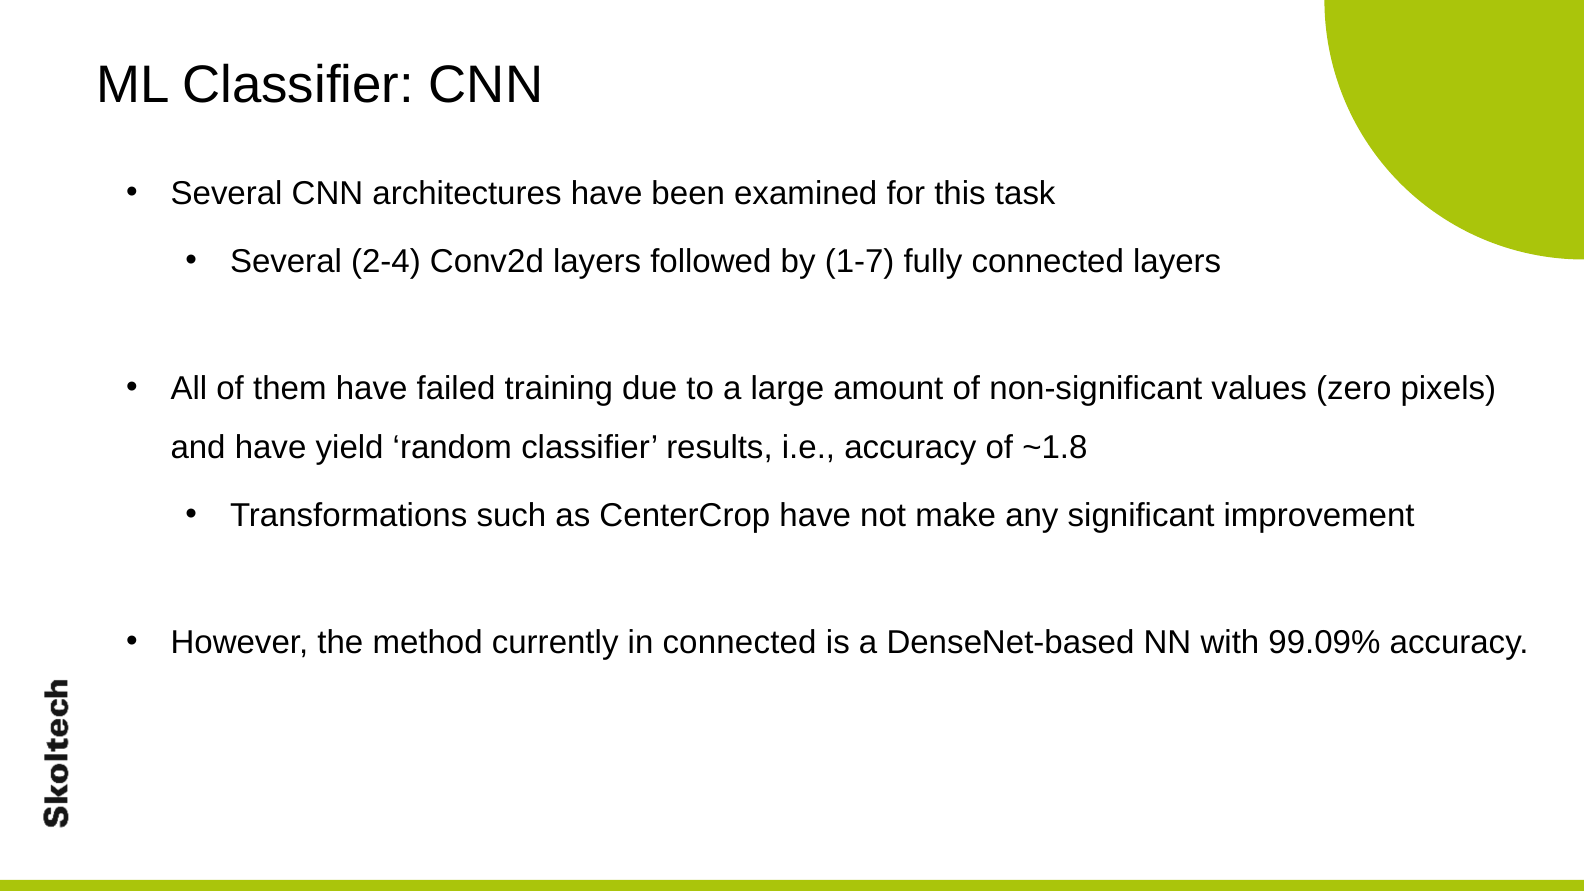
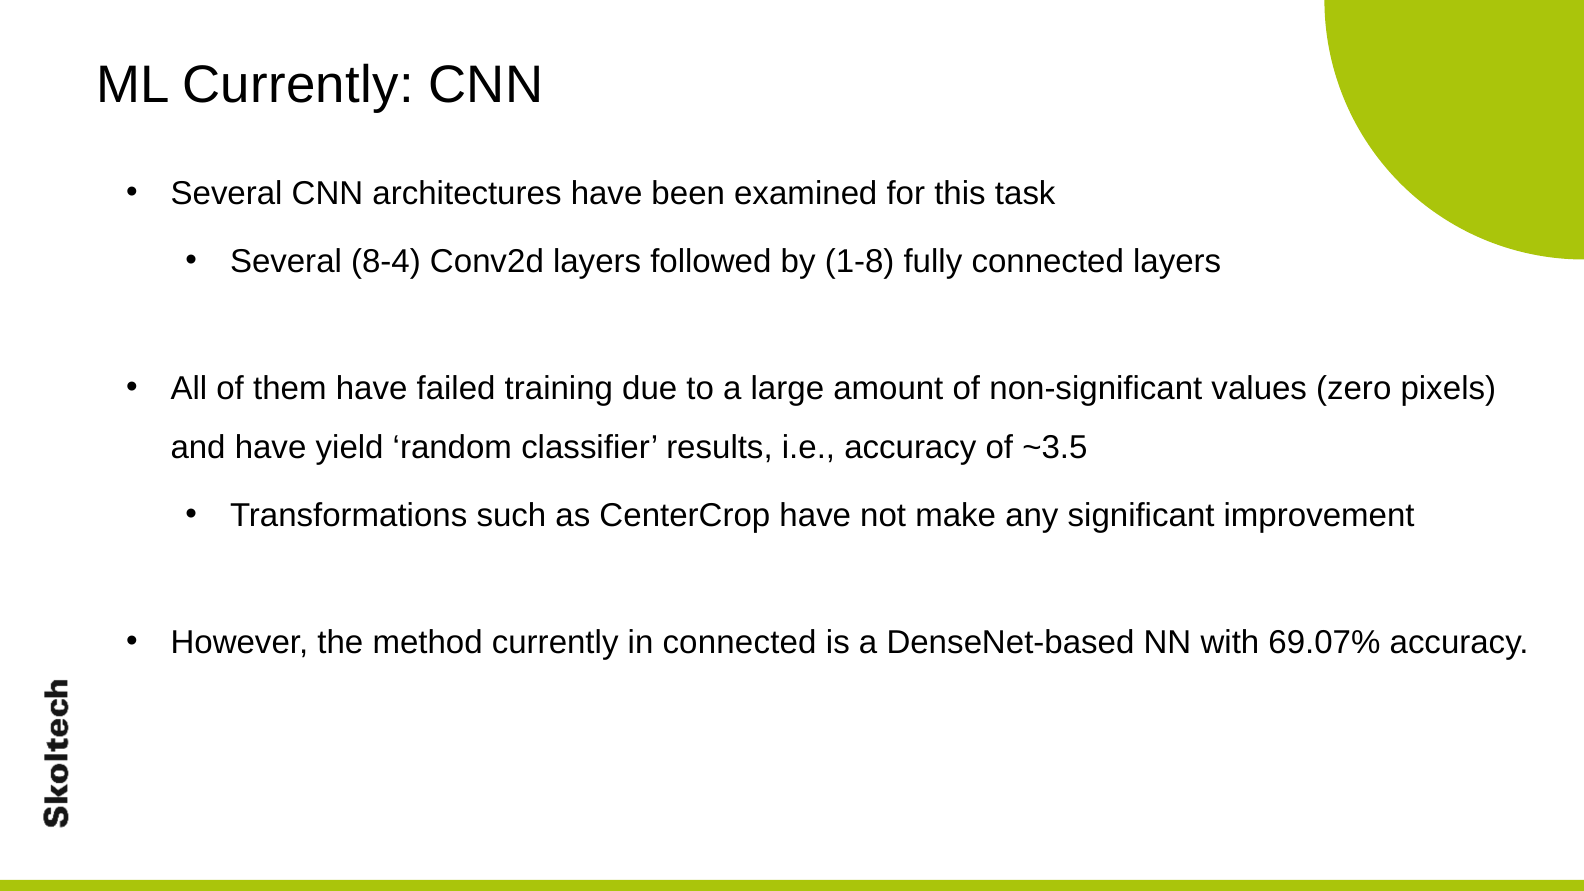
ML Classifier: Classifier -> Currently
2-4: 2-4 -> 8-4
1-7: 1-7 -> 1-8
~1.8: ~1.8 -> ~3.5
99.09%: 99.09% -> 69.07%
